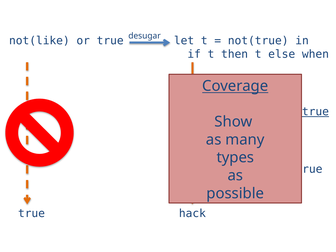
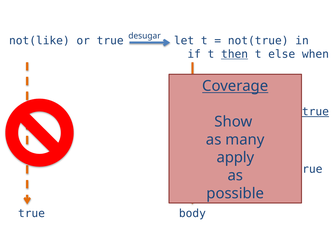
then at (235, 54) underline: none -> present
types: types -> apply
hack: hack -> body
